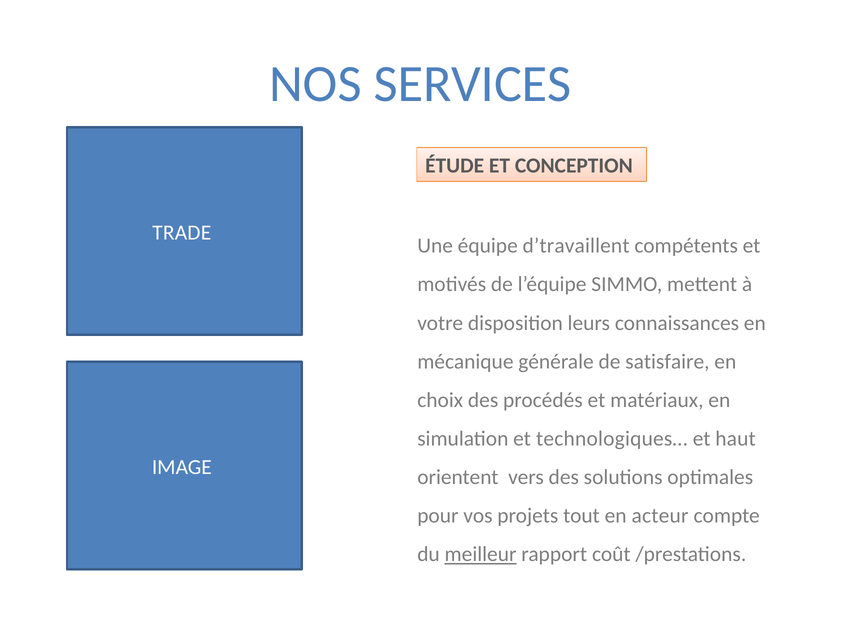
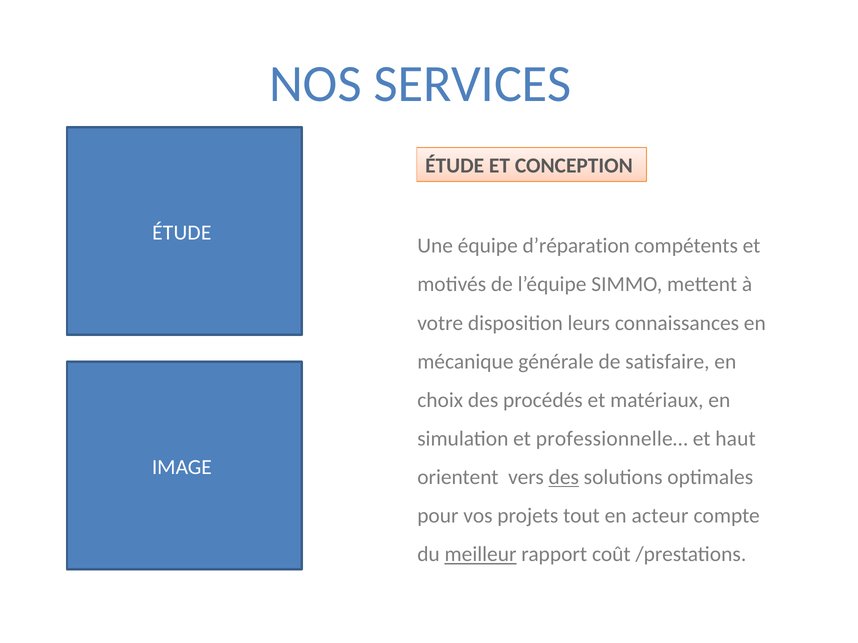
TRADE at (182, 233): TRADE -> ÉTUDE
d’travaillent: d’travaillent -> d’réparation
technologiques…: technologiques… -> professionnelle…
des at (564, 478) underline: none -> present
